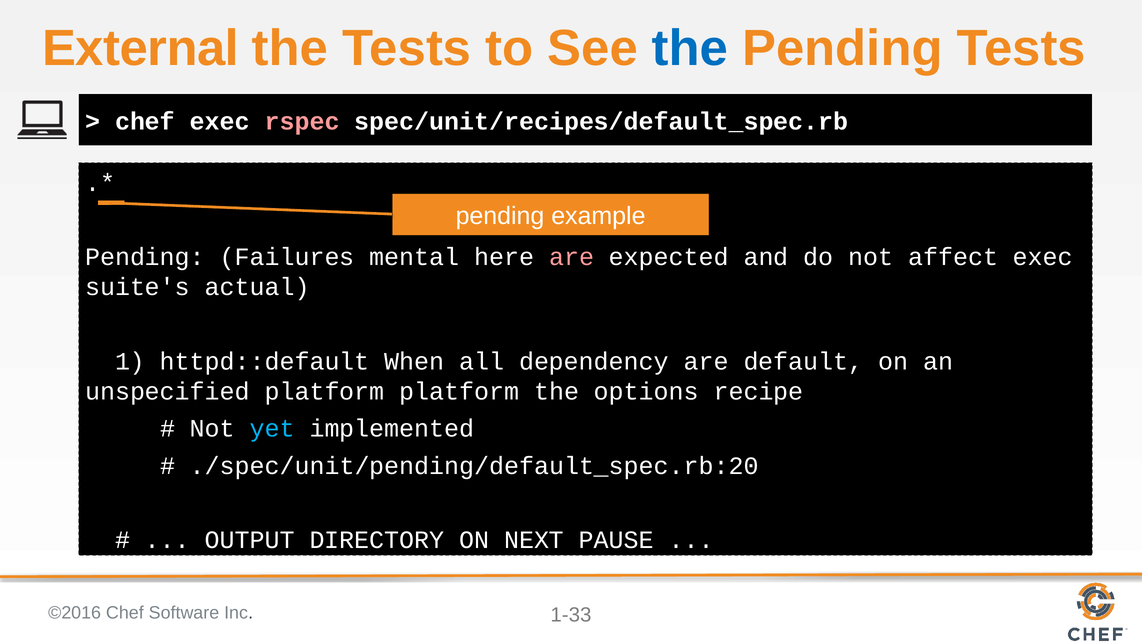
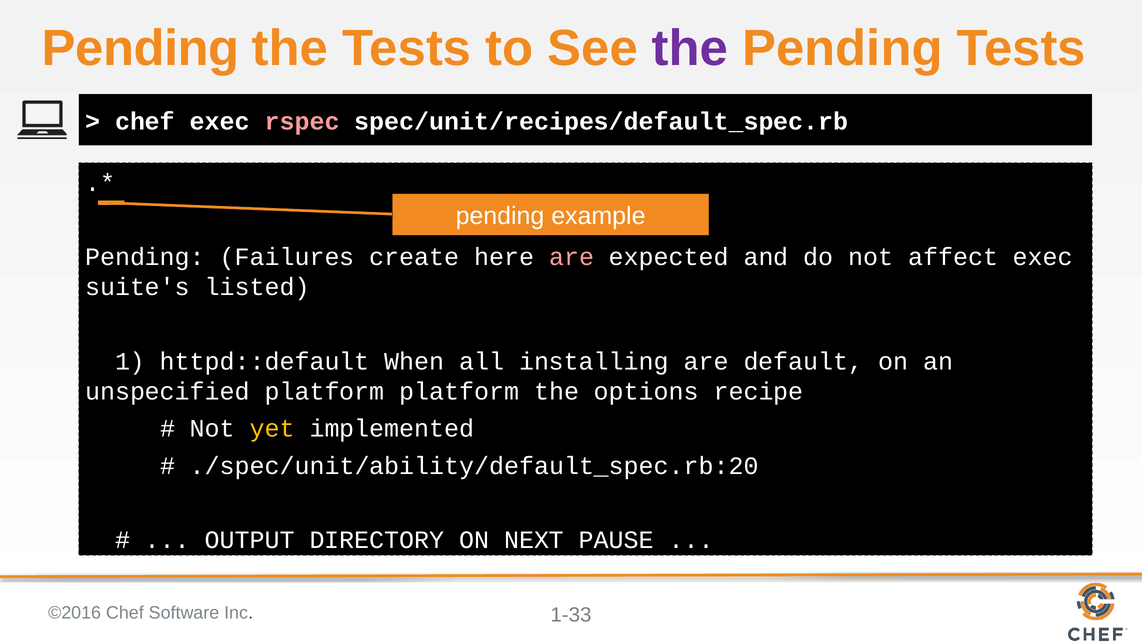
External at (141, 49): External -> Pending
the at (690, 49) colour: blue -> purple
mental: mental -> create
actual: actual -> listed
dependency: dependency -> installing
yet colour: light blue -> yellow
./spec/unit/pending/default_spec.rb:20: ./spec/unit/pending/default_spec.rb:20 -> ./spec/unit/ability/default_spec.rb:20
